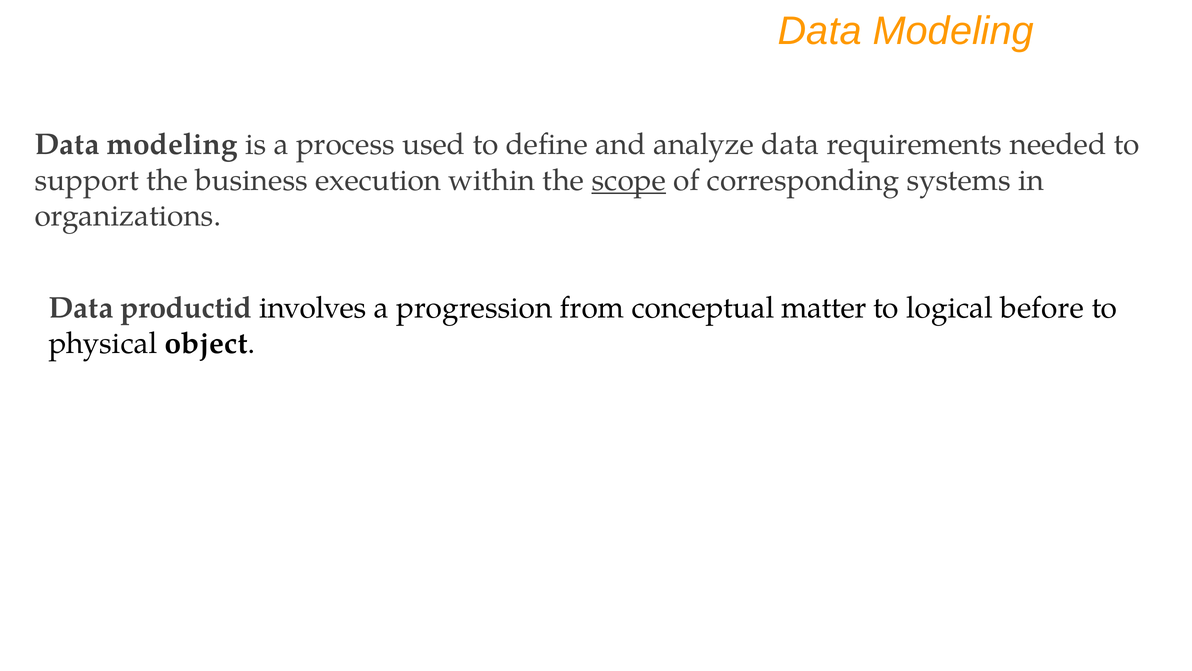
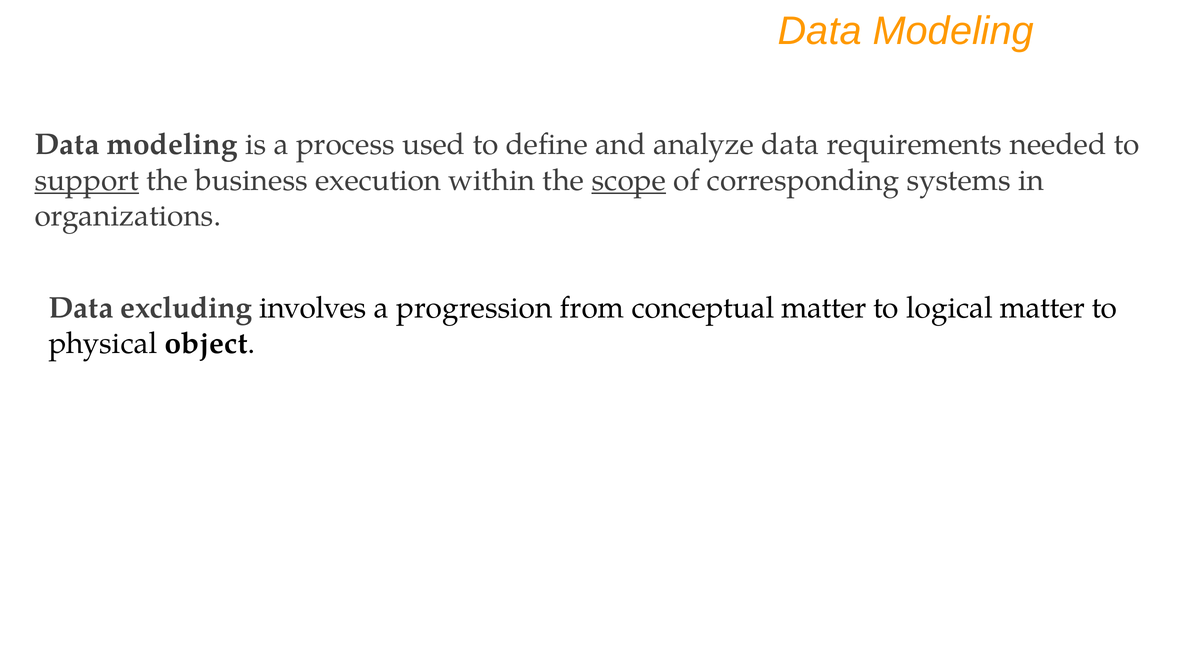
support underline: none -> present
productid: productid -> excluding
logical before: before -> matter
